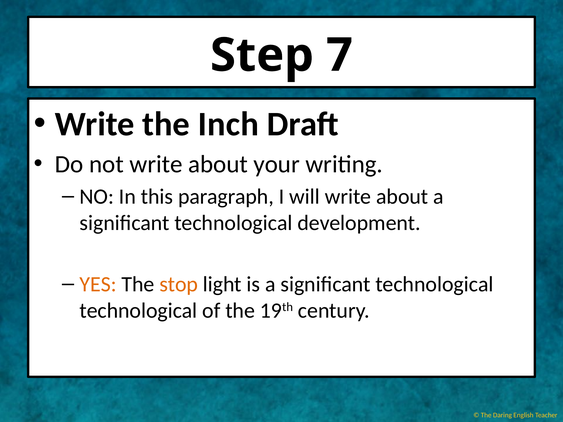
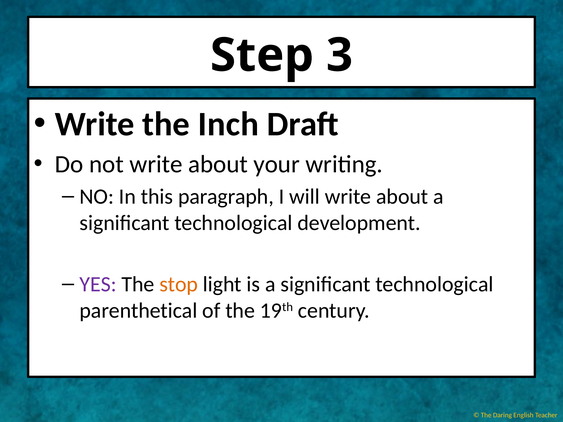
7: 7 -> 3
YES colour: orange -> purple
technological at (138, 311): technological -> parenthetical
